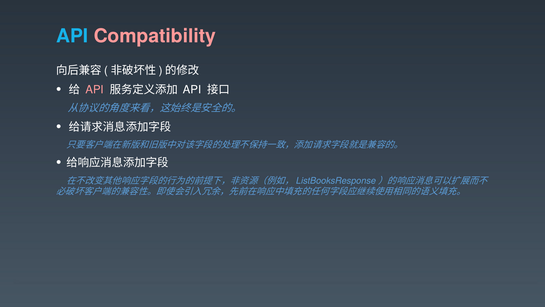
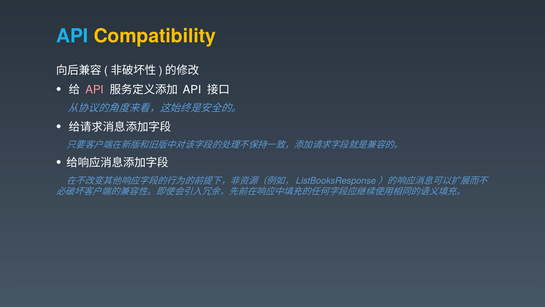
Compatibility colour: pink -> yellow
